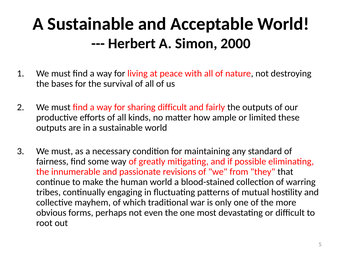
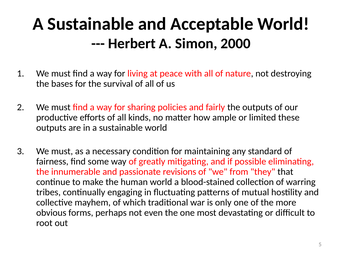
sharing difficult: difficult -> policies
